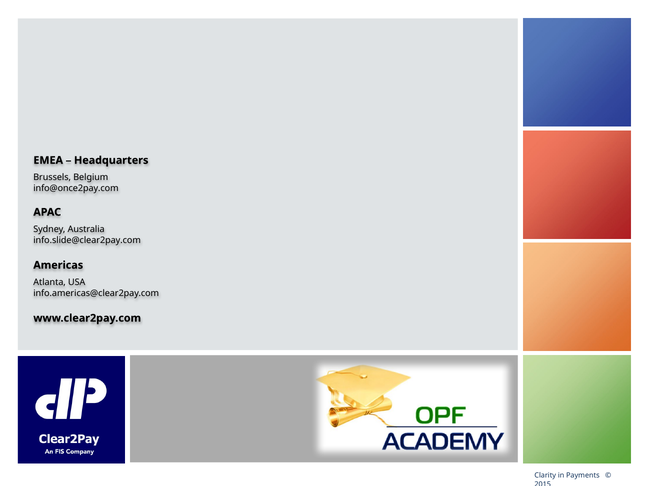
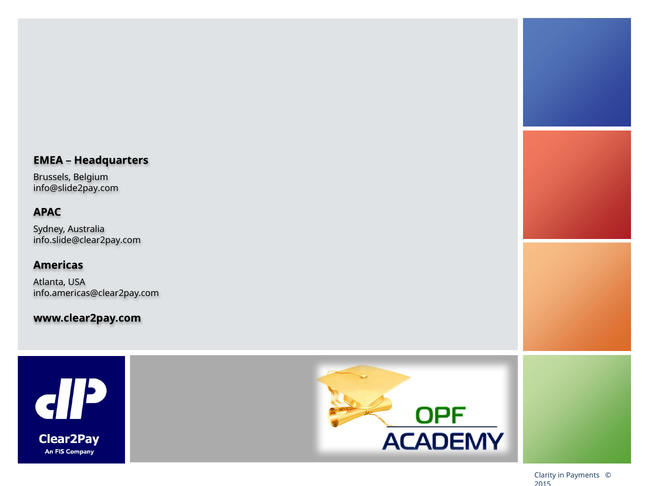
info@once2pay.com: info@once2pay.com -> info@slide2pay.com
